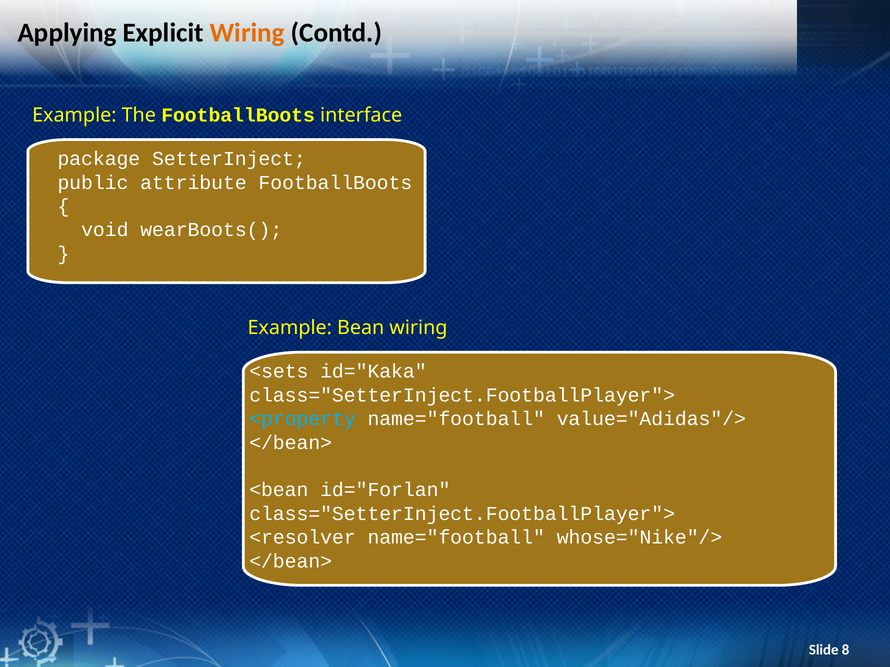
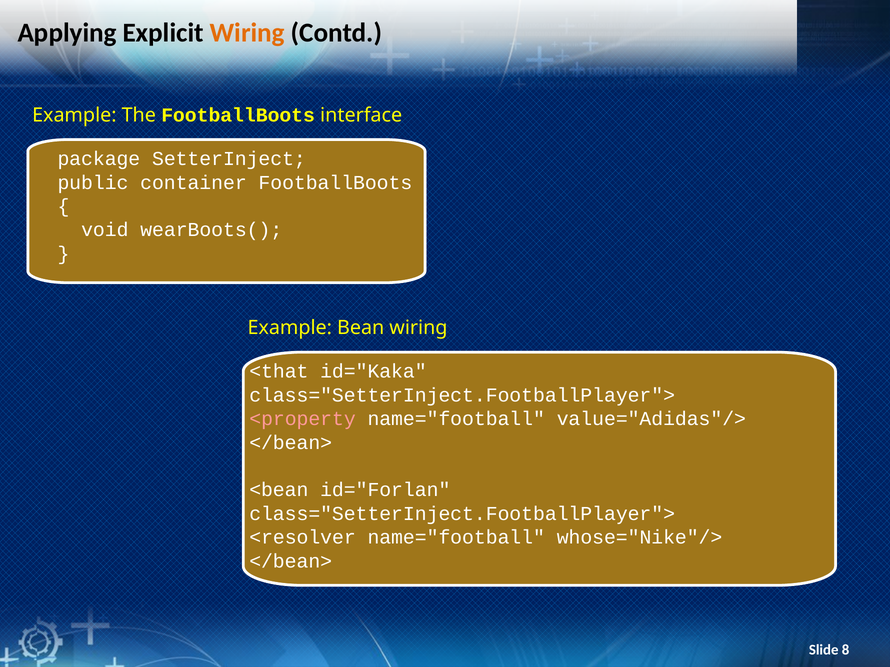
attribute: attribute -> container
<sets: <sets -> <that
<property colour: light blue -> pink
